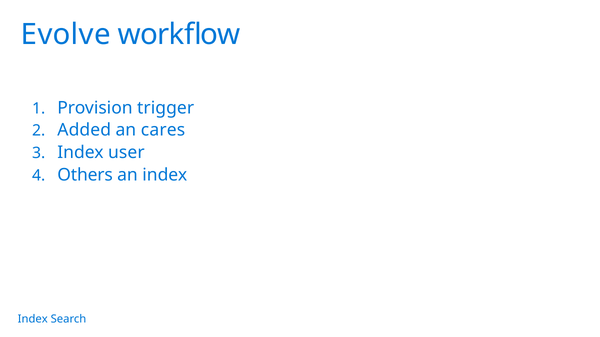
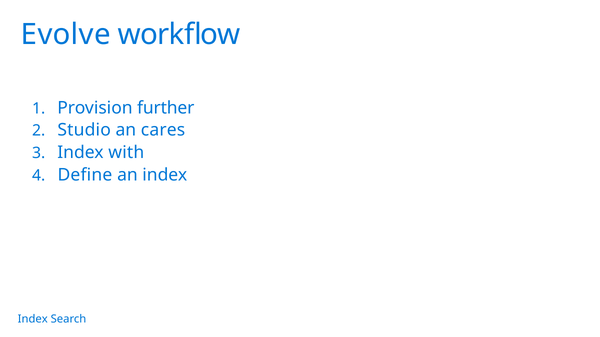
trigger: trigger -> further
Added: Added -> Studio
user: user -> with
Others: Others -> Define
